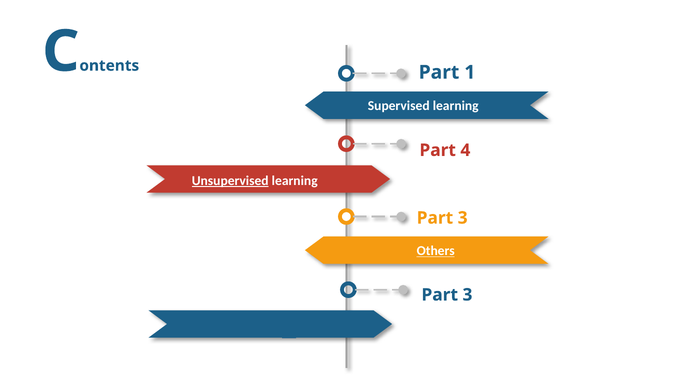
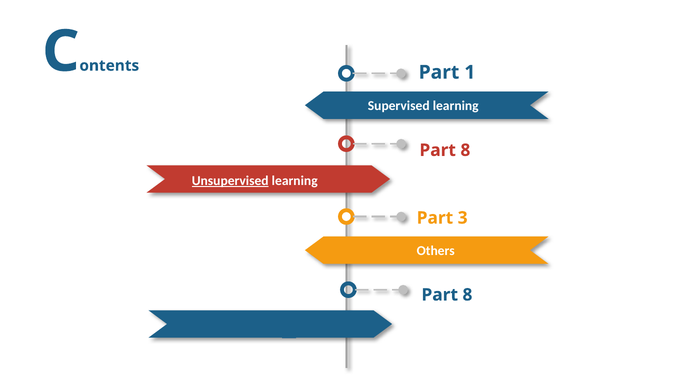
4 at (465, 150): 4 -> 8
Others underline: present -> none
3 at (467, 295): 3 -> 8
